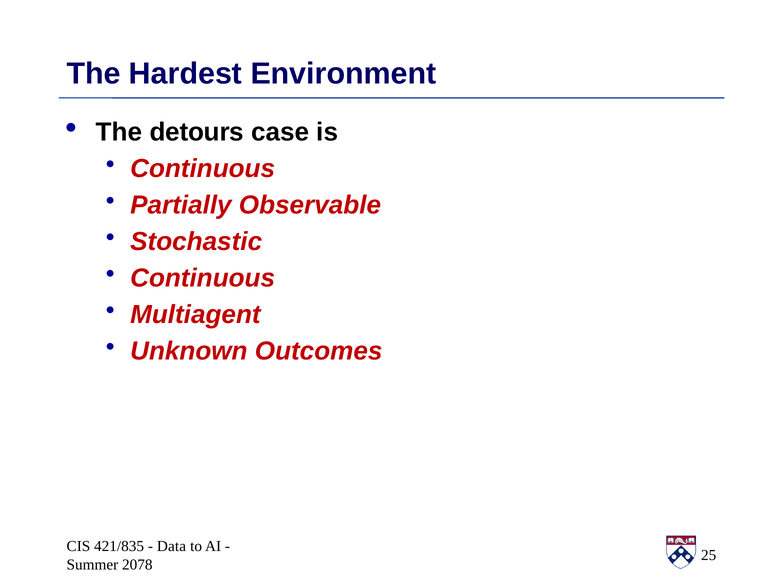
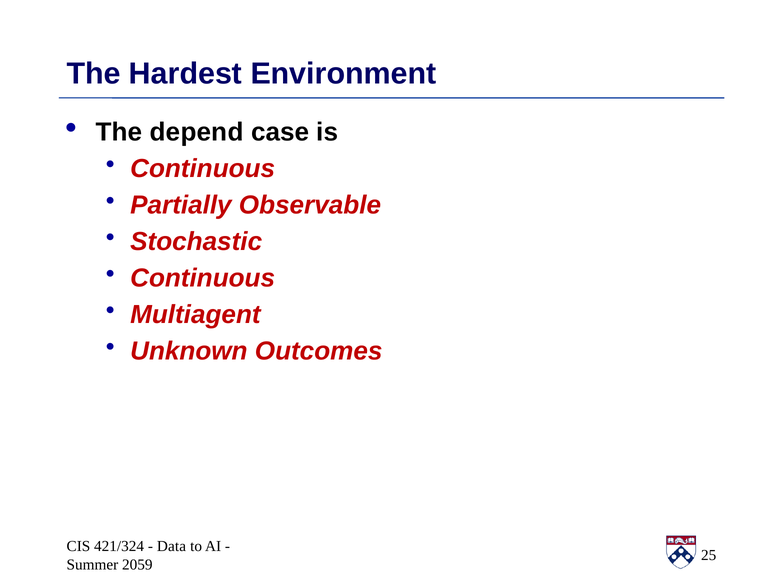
detours: detours -> depend
421/835: 421/835 -> 421/324
2078: 2078 -> 2059
